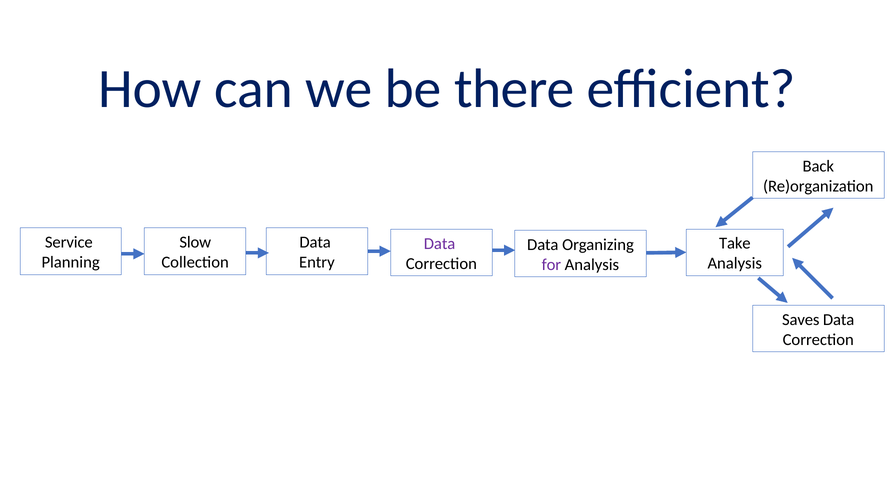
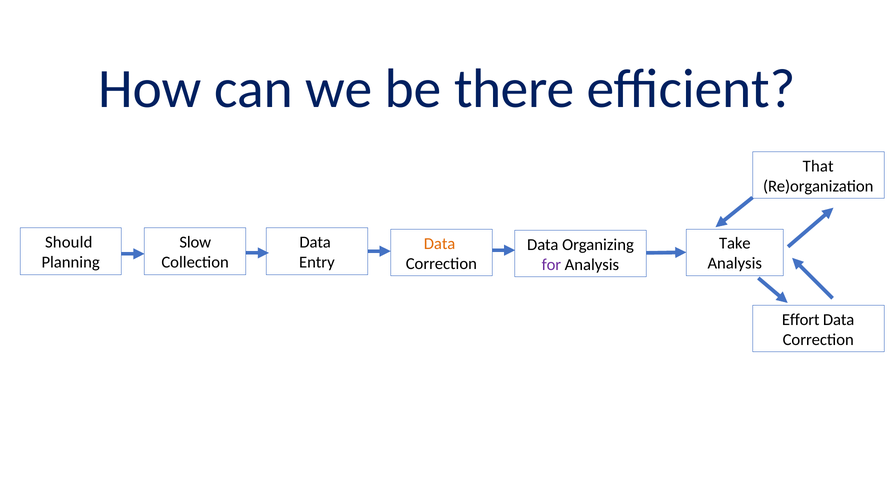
Back: Back -> That
Service: Service -> Should
Data at (440, 244) colour: purple -> orange
Saves: Saves -> Effort
